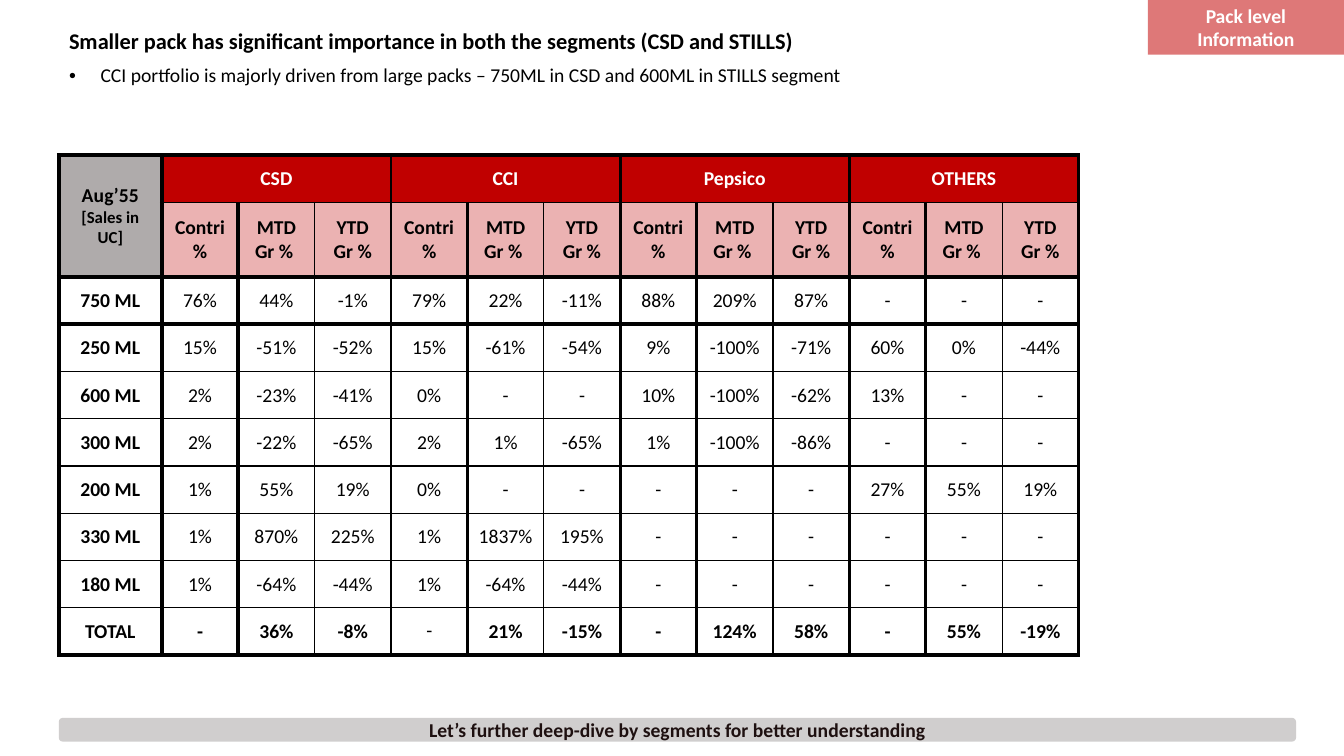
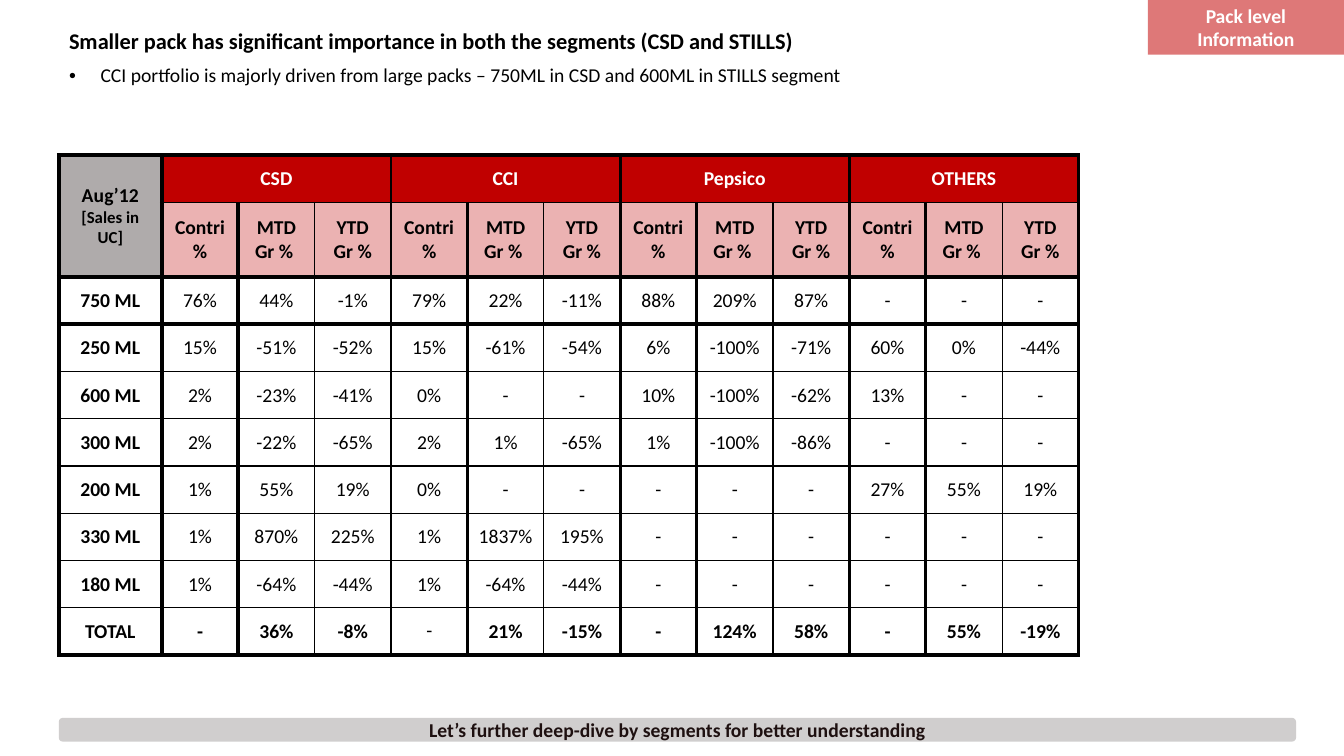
Aug’55: Aug’55 -> Aug’12
9%: 9% -> 6%
